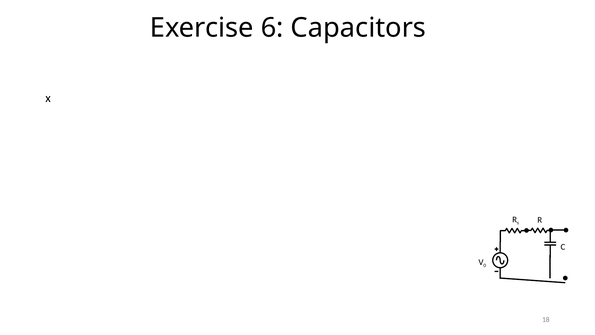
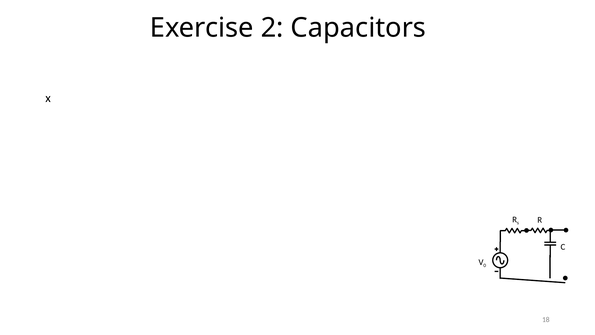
6: 6 -> 2
